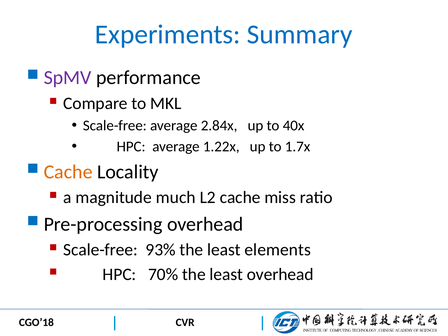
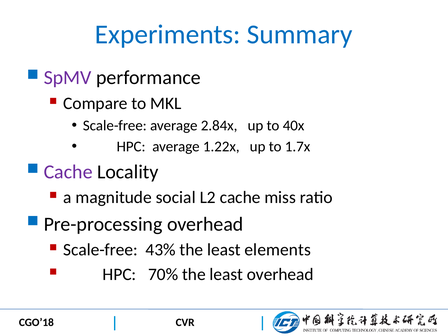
Cache at (68, 172) colour: orange -> purple
much: much -> social
93%: 93% -> 43%
